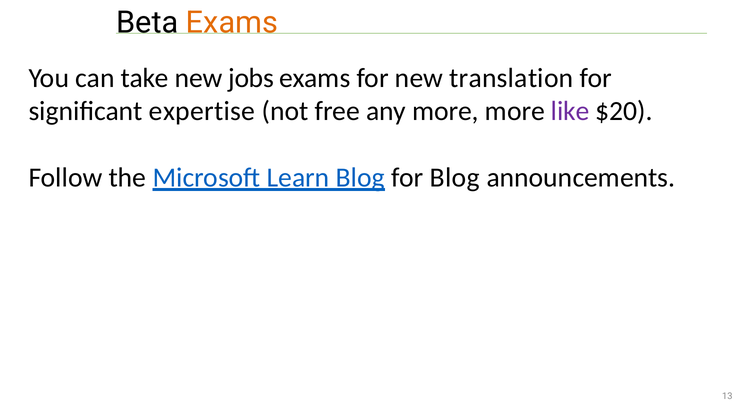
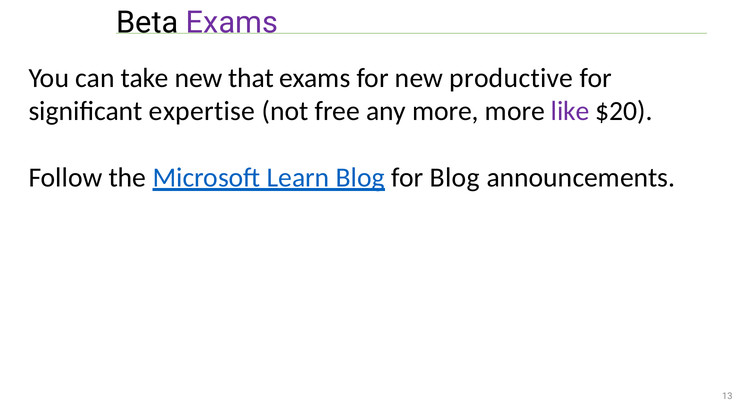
Exams at (232, 23) colour: orange -> purple
jobs: jobs -> that
translation: translation -> productive
